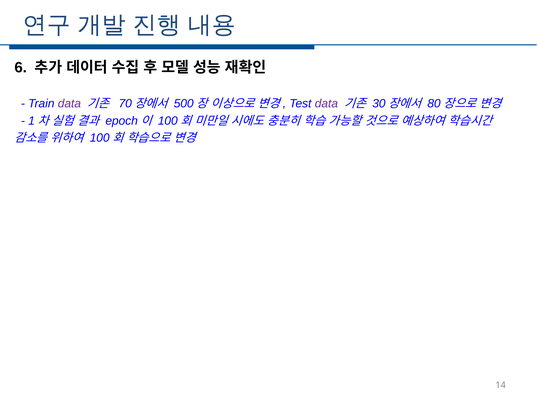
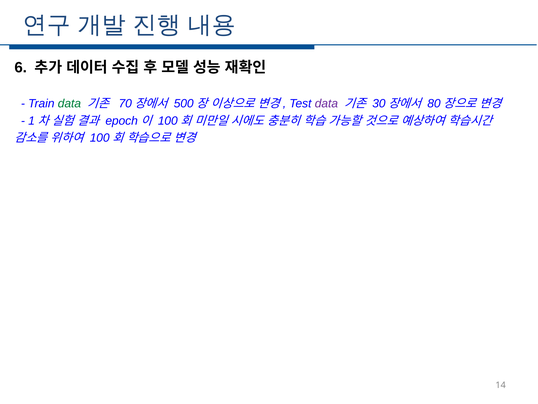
data at (69, 103) colour: purple -> green
